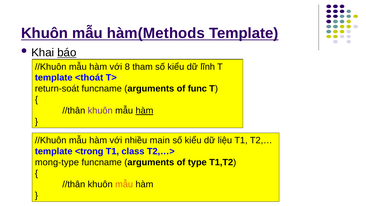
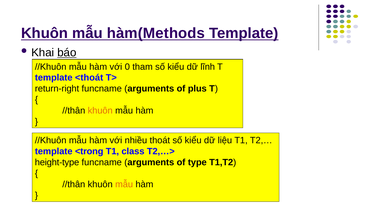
8: 8 -> 0
return-soát: return-soát -> return-right
func: func -> plus
khuôn at (100, 111) colour: purple -> orange
hàm at (144, 111) underline: present -> none
main: main -> thoát
mong-type: mong-type -> height-type
